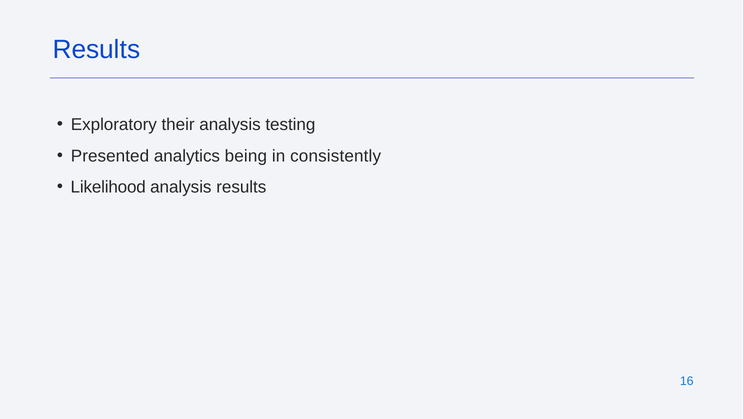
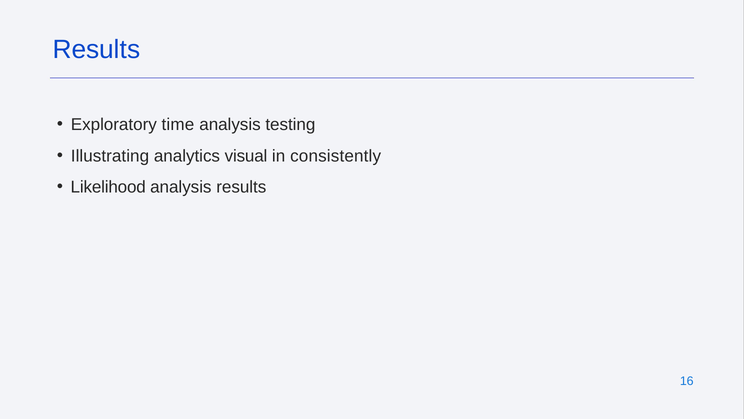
their: their -> time
Presented: Presented -> Illustrating
being: being -> visual
